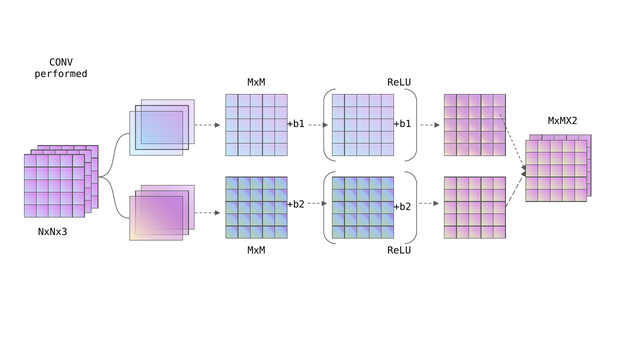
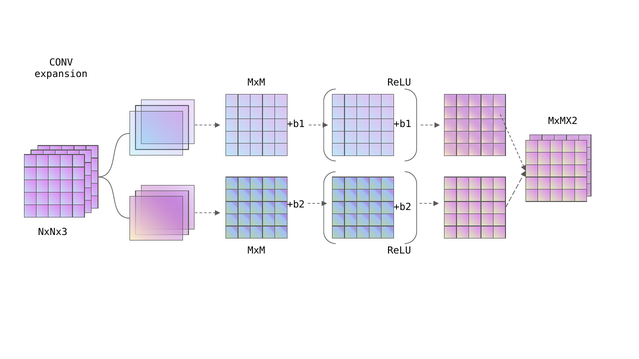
performed: performed -> expansion
